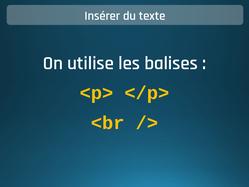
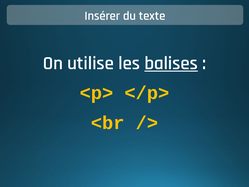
balises underline: none -> present
